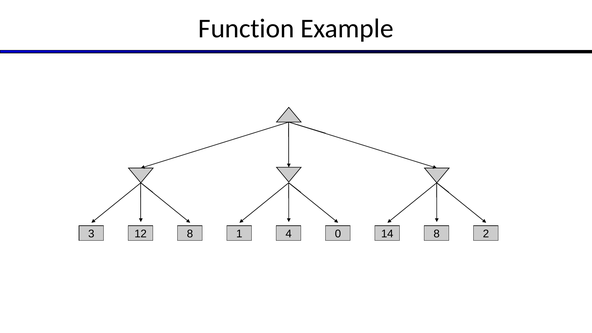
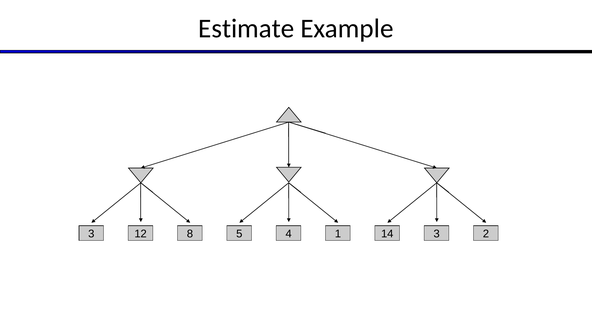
Function: Function -> Estimate
1: 1 -> 5
0: 0 -> 1
8 8: 8 -> 3
